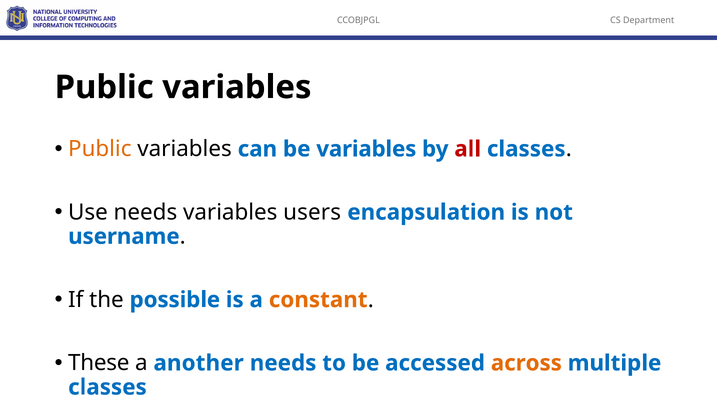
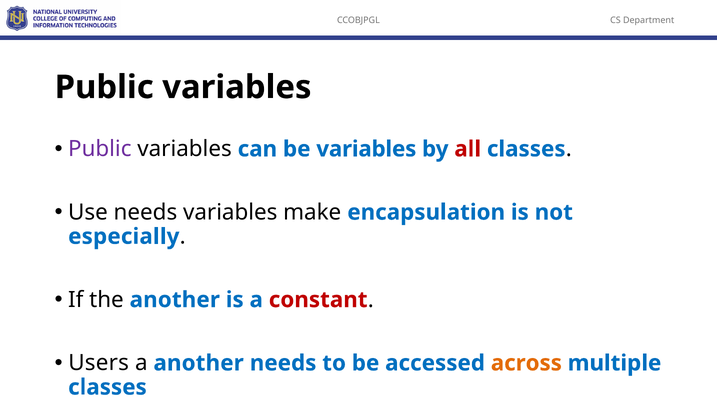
Public at (100, 149) colour: orange -> purple
users: users -> make
username: username -> especially
the possible: possible -> another
constant colour: orange -> red
These: These -> Users
